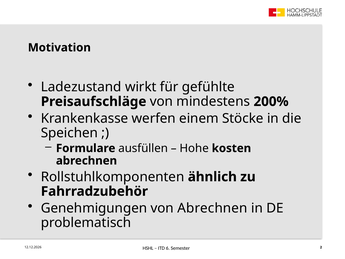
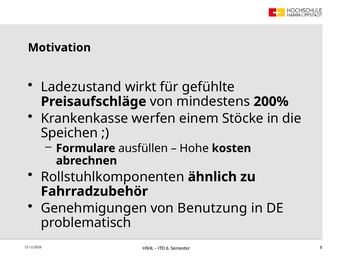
von Abrechnen: Abrechnen -> Benutzung
